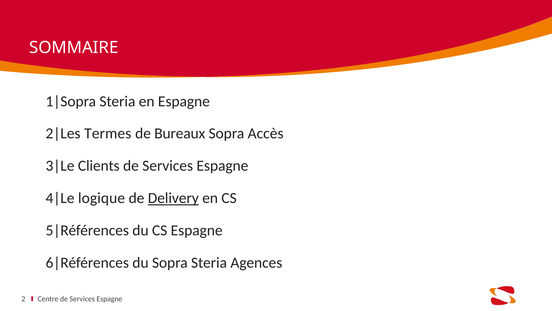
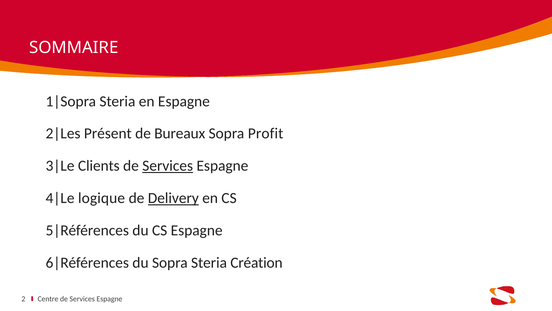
Termes: Termes -> Présent
Accès: Accès -> Profit
Services at (168, 166) underline: none -> present
Agences: Agences -> Création
